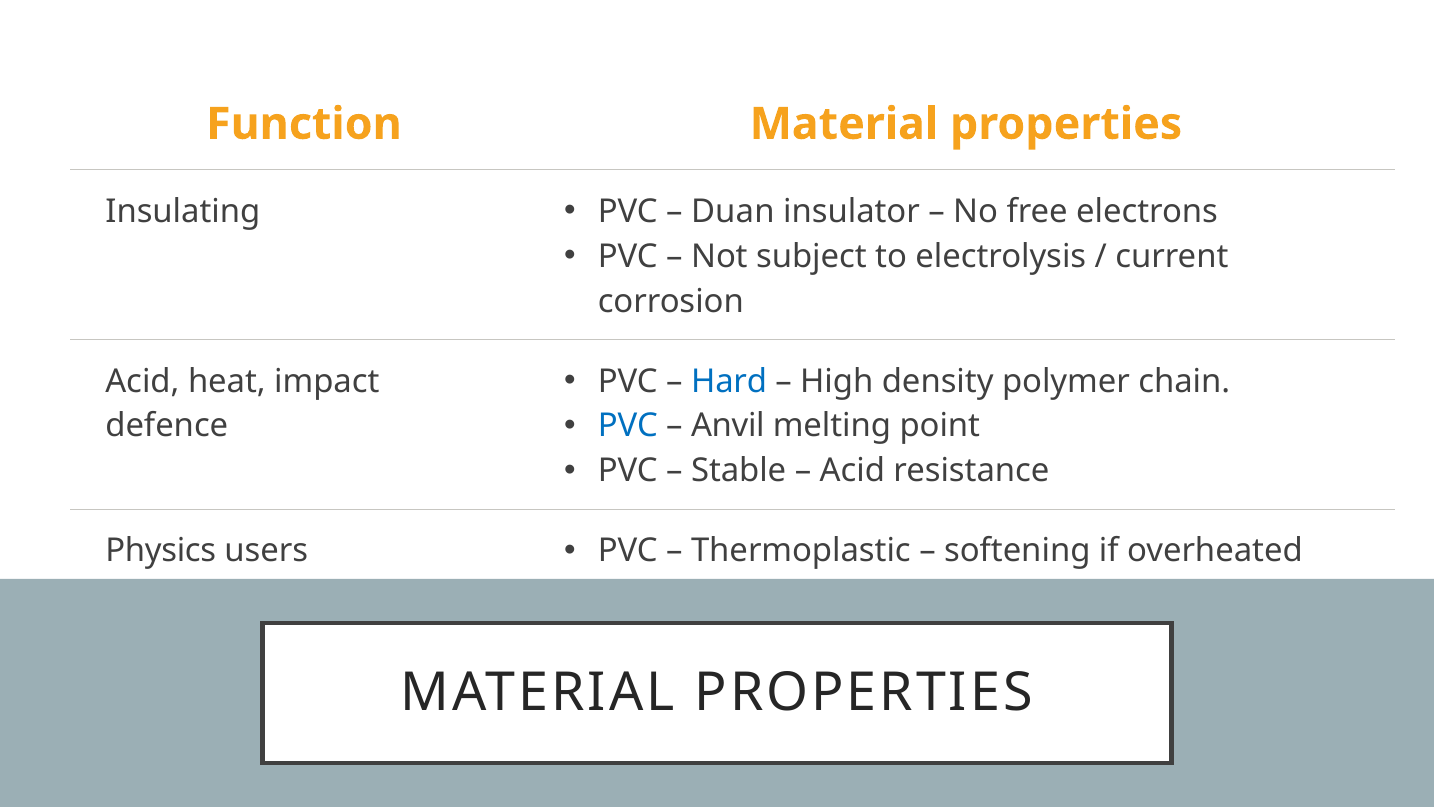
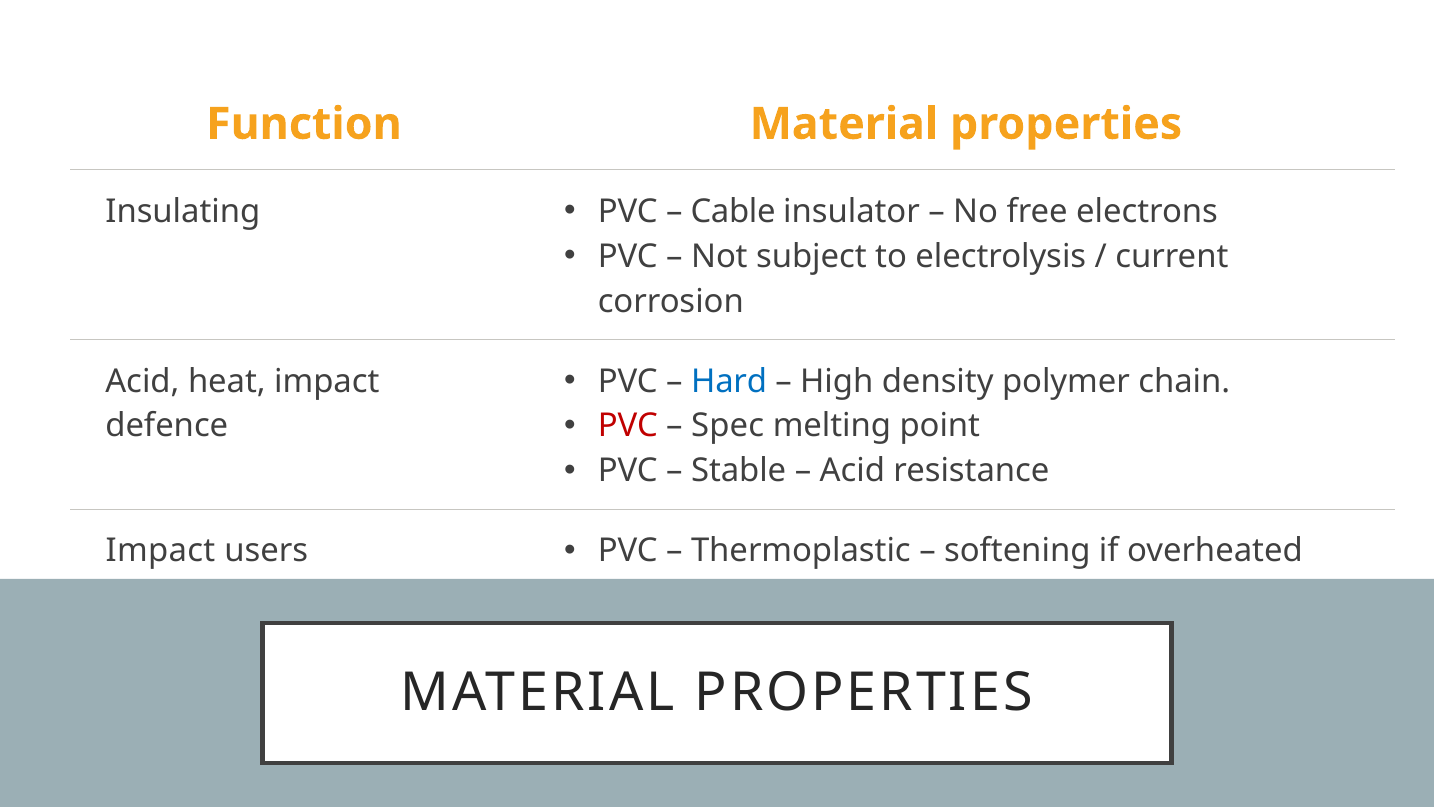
Duan: Duan -> Cable
PVC at (628, 426) colour: blue -> red
Anvil: Anvil -> Spec
Physics at (161, 551): Physics -> Impact
